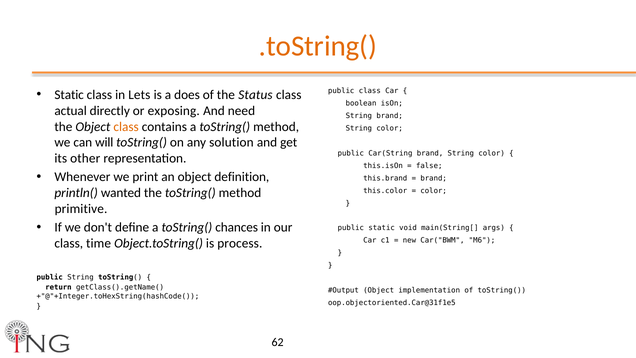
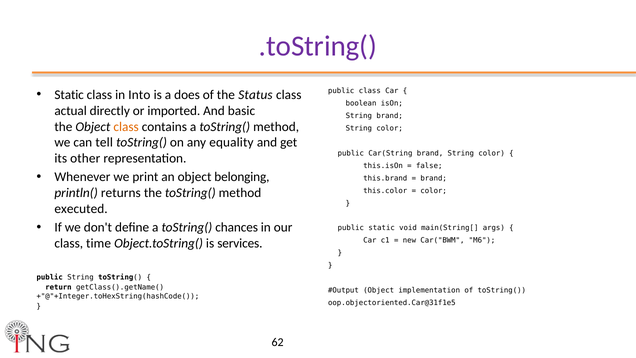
.toString( colour: orange -> purple
Lets: Lets -> Into
exposing: exposing -> imported
need: need -> basic
will: will -> tell
solution: solution -> equality
definition: definition -> belonging
wanted: wanted -> returns
primitive: primitive -> executed
process: process -> services
